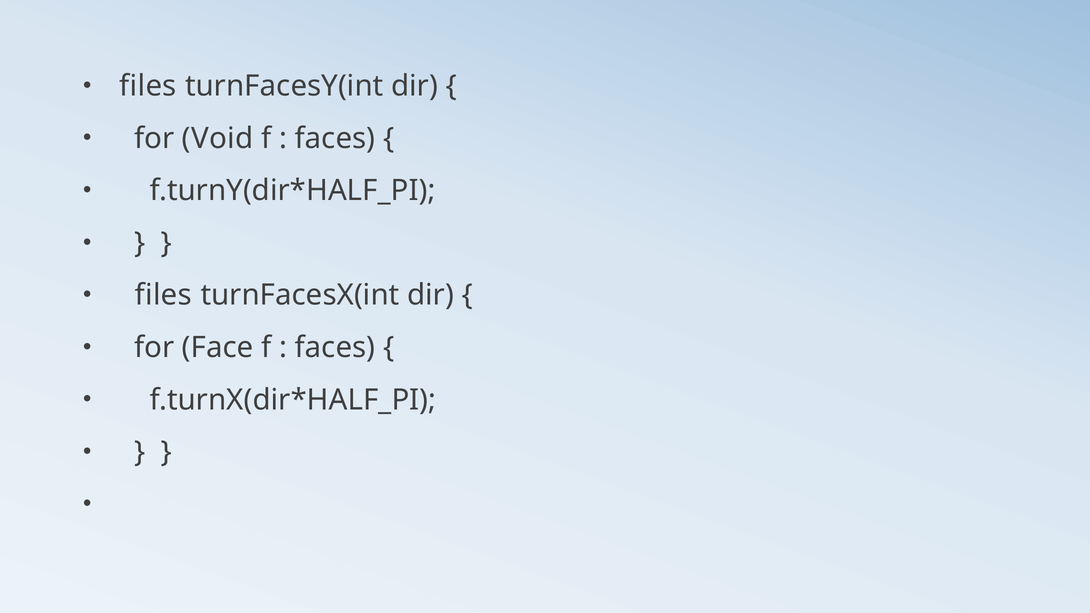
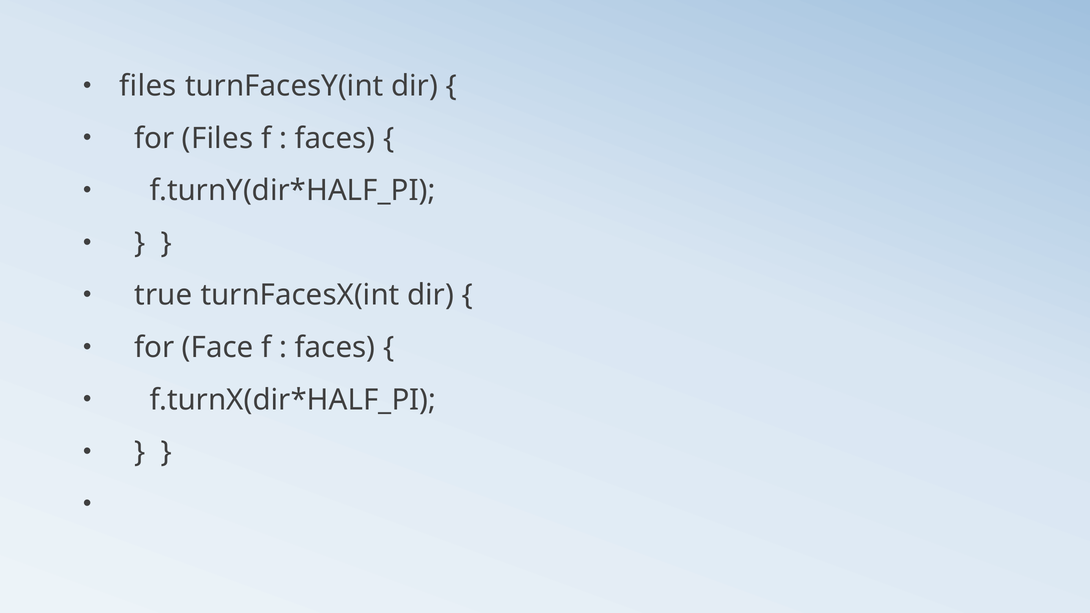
for Void: Void -> Files
files at (163, 295): files -> true
